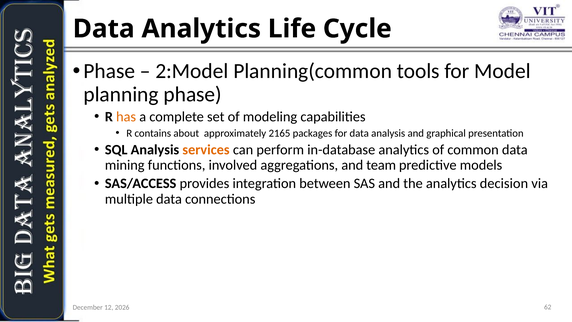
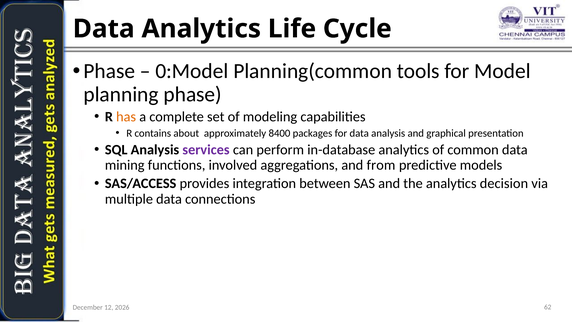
2:Model: 2:Model -> 0:Model
2165: 2165 -> 8400
services colour: orange -> purple
team: team -> from
